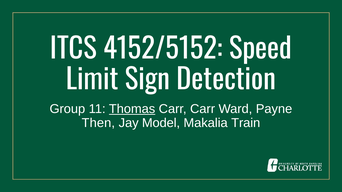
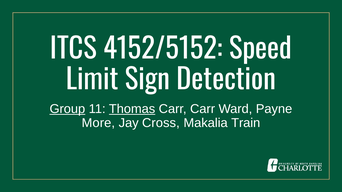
Group underline: none -> present
Then: Then -> More
Model: Model -> Cross
